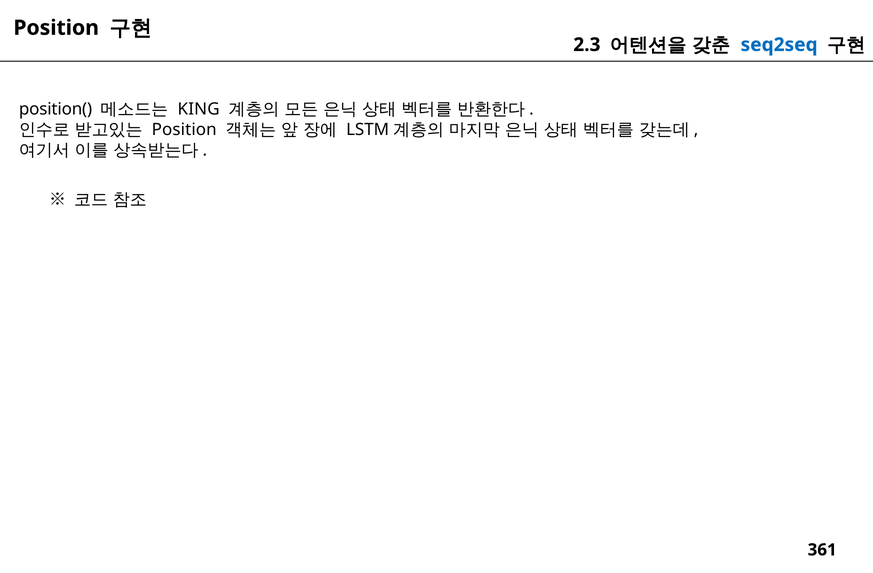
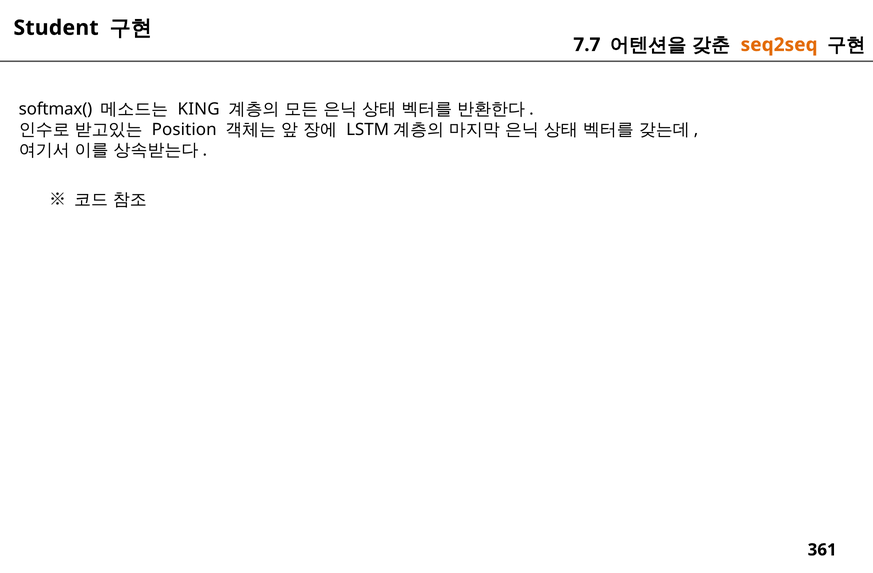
Position at (56, 28): Position -> Student
2.3: 2.3 -> 7.7
seq2seq colour: blue -> orange
position(: position( -> softmax(
